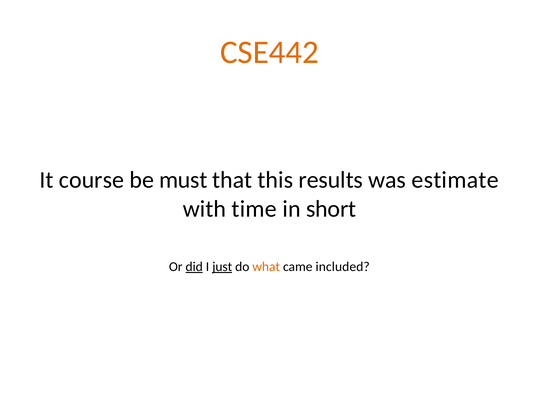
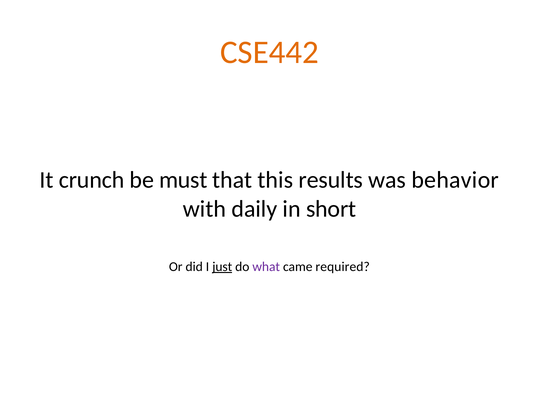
course: course -> crunch
estimate: estimate -> behavior
time: time -> daily
did underline: present -> none
what colour: orange -> purple
included: included -> required
